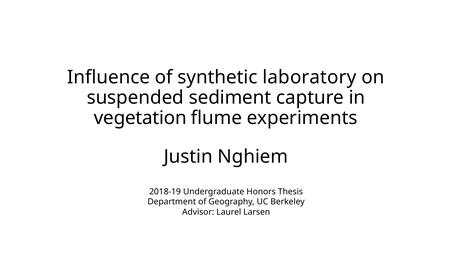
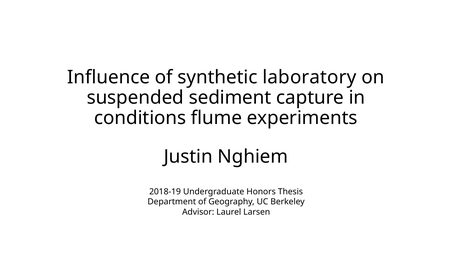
vegetation: vegetation -> conditions
